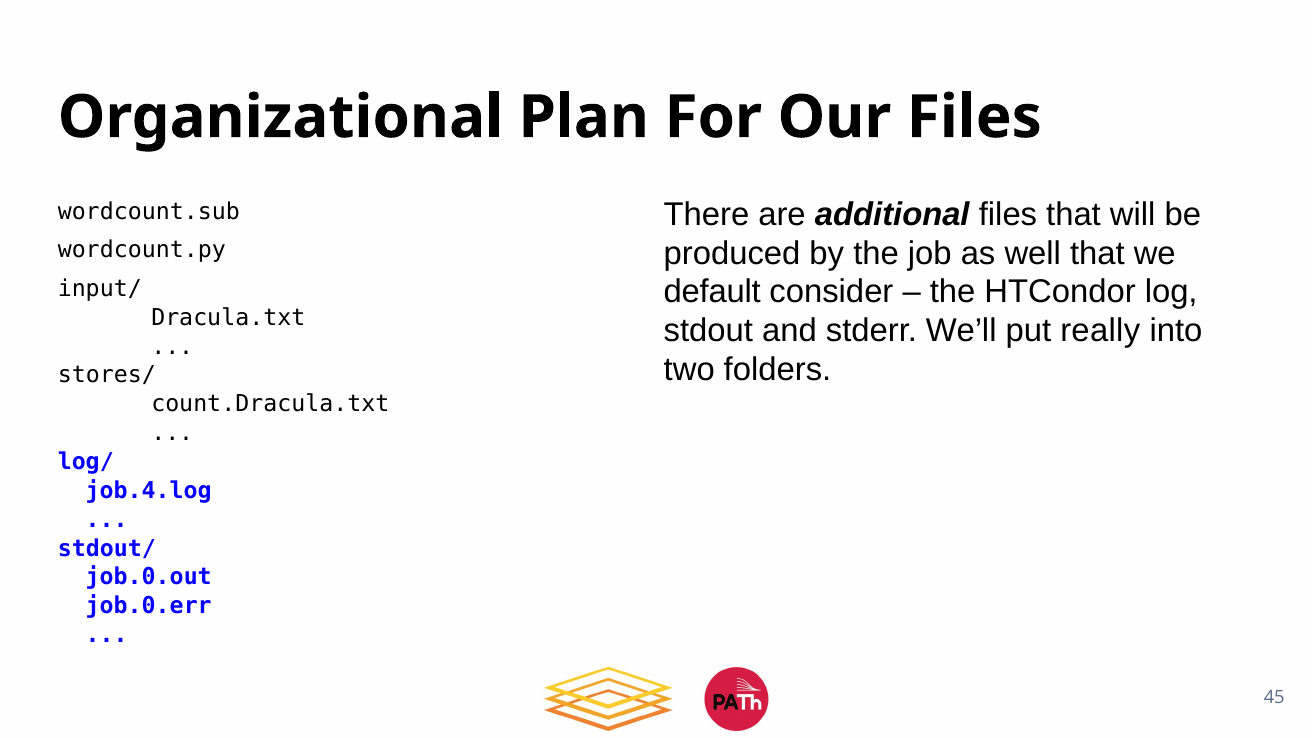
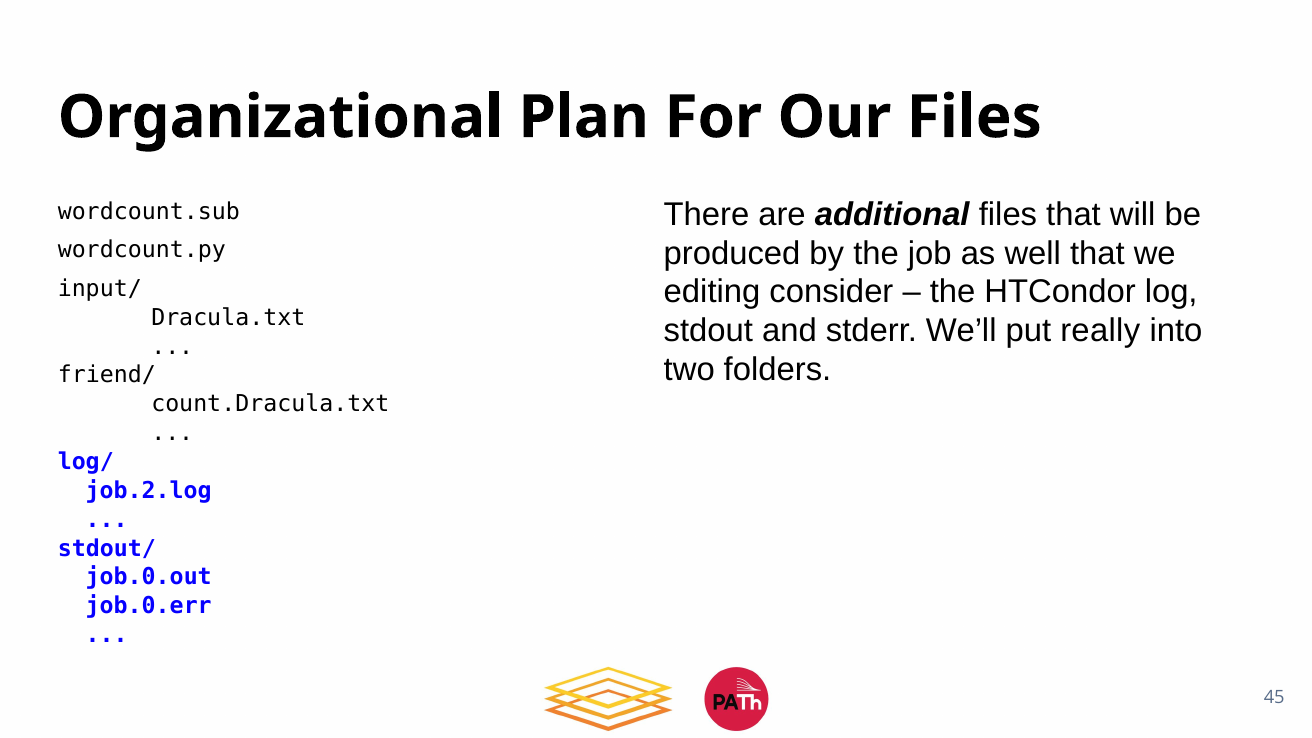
default: default -> editing
stores/: stores/ -> friend/
job.4.log: job.4.log -> job.2.log
